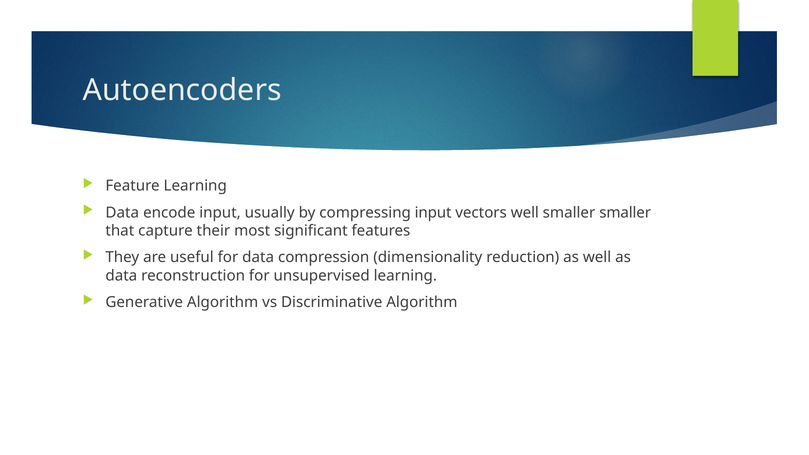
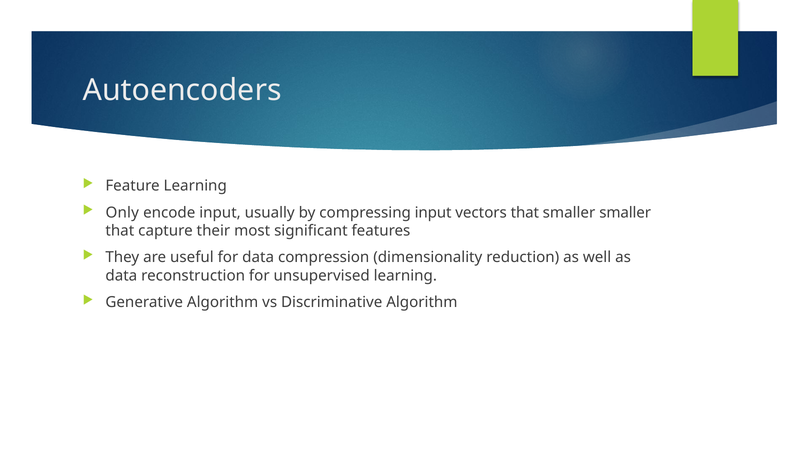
Data at (122, 213): Data -> Only
vectors well: well -> that
